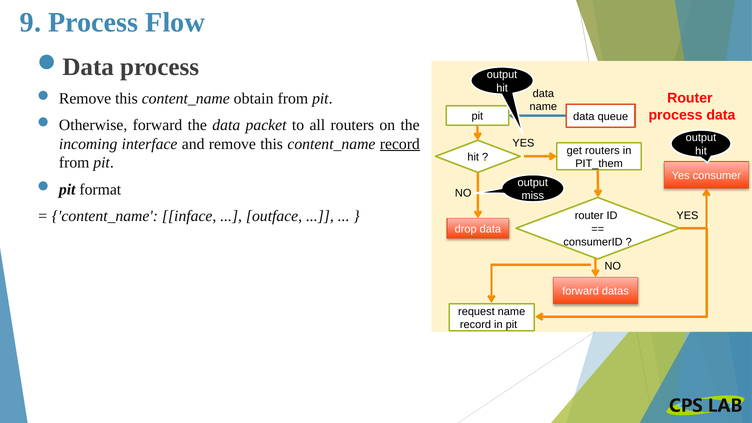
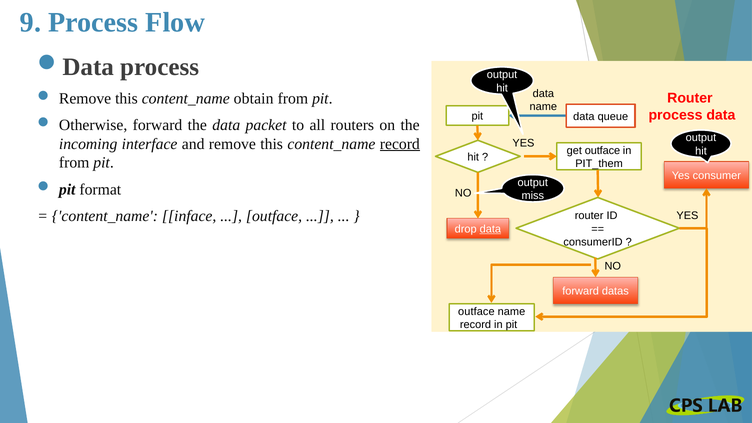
get routers: routers -> outface
data at (490, 229) underline: none -> present
request at (476, 312): request -> outface
